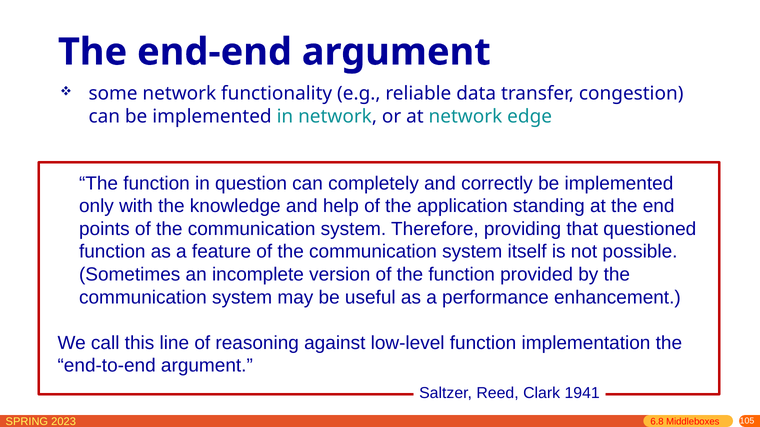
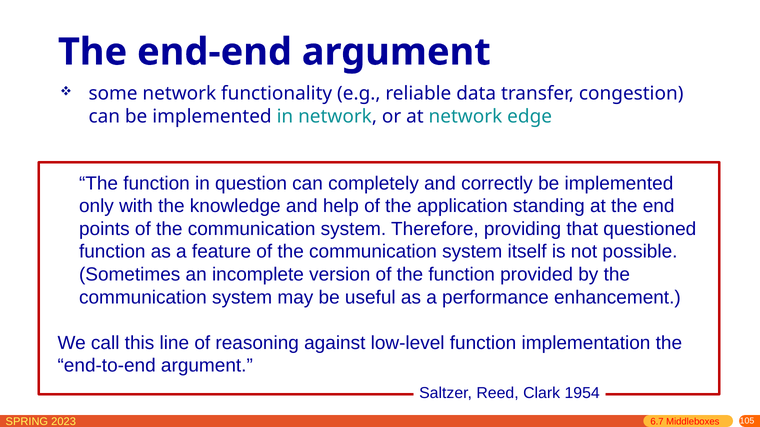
1941: 1941 -> 1954
6.8: 6.8 -> 6.7
